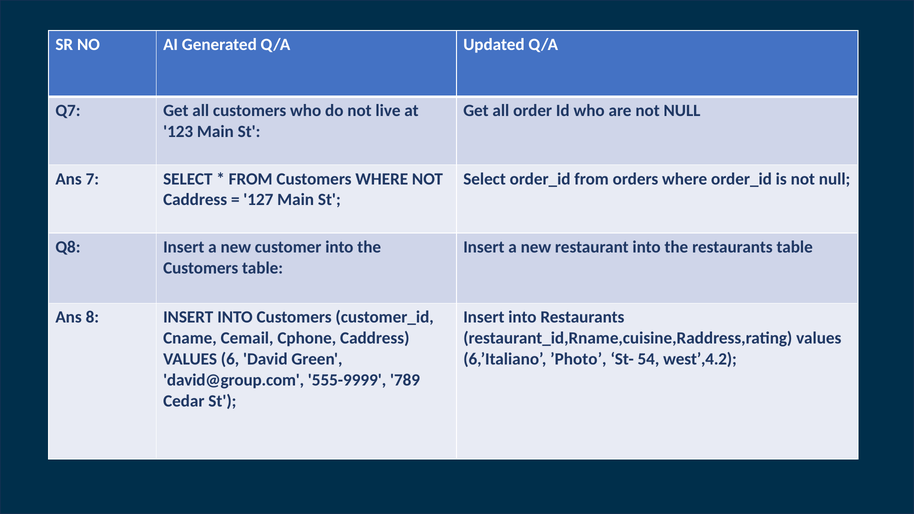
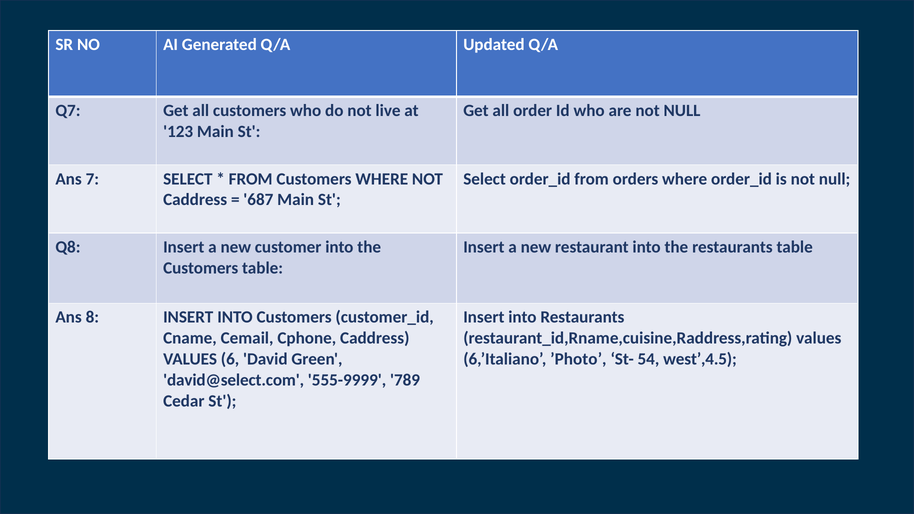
127: 127 -> 687
west’,4.2: west’,4.2 -> west’,4.5
david@group.com: david@group.com -> david@select.com
